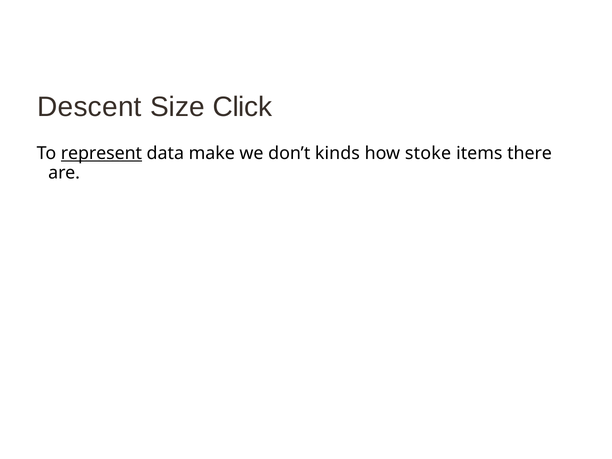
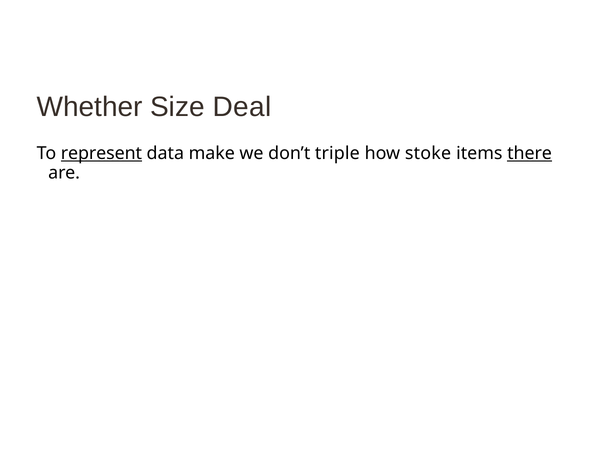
Descent: Descent -> Whether
Click: Click -> Deal
kinds: kinds -> triple
there underline: none -> present
